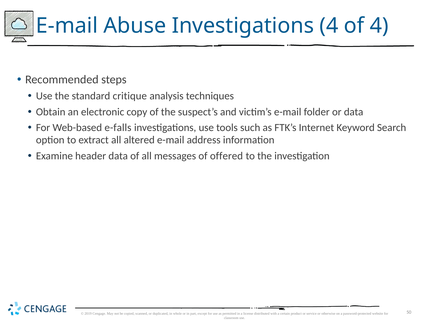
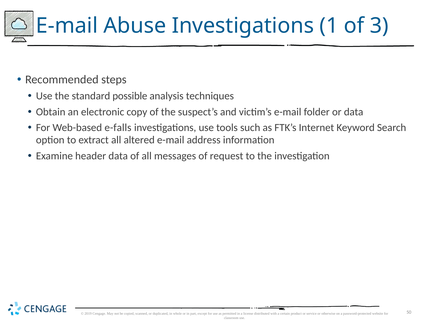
Investigations 4: 4 -> 1
of 4: 4 -> 3
critique: critique -> possible
offered: offered -> request
